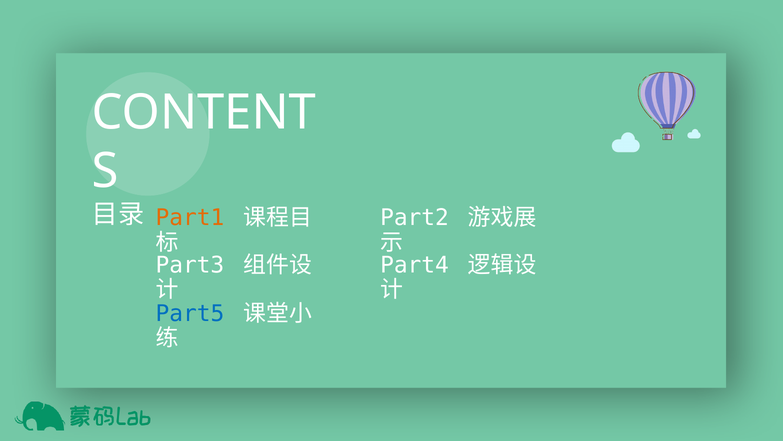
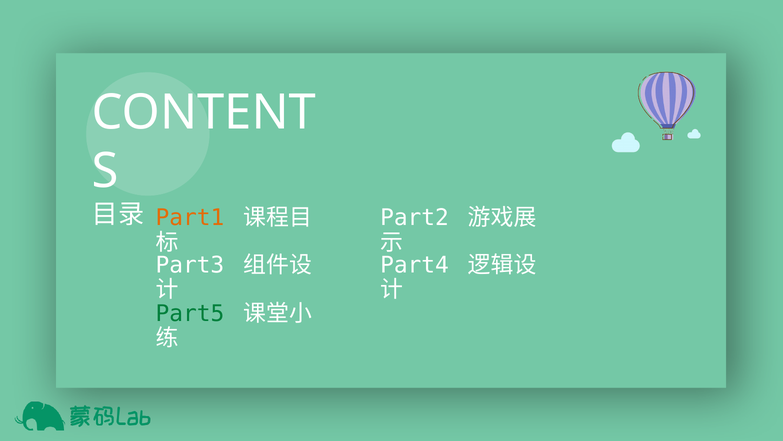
Part5 colour: blue -> green
